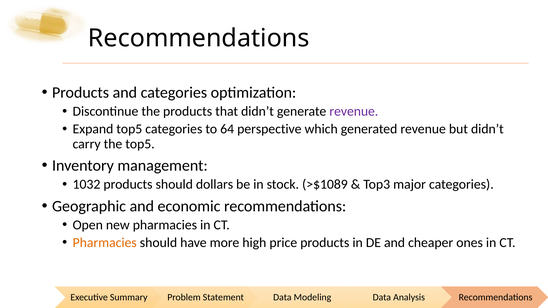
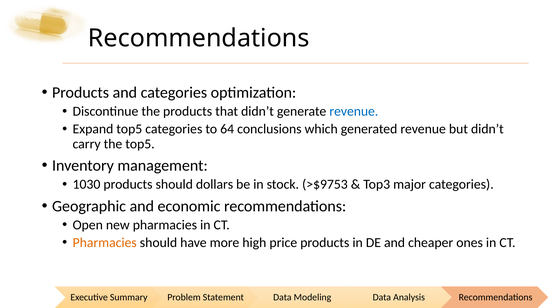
revenue at (354, 112) colour: purple -> blue
perspective: perspective -> conclusions
1032: 1032 -> 1030
>$1089: >$1089 -> >$9753
